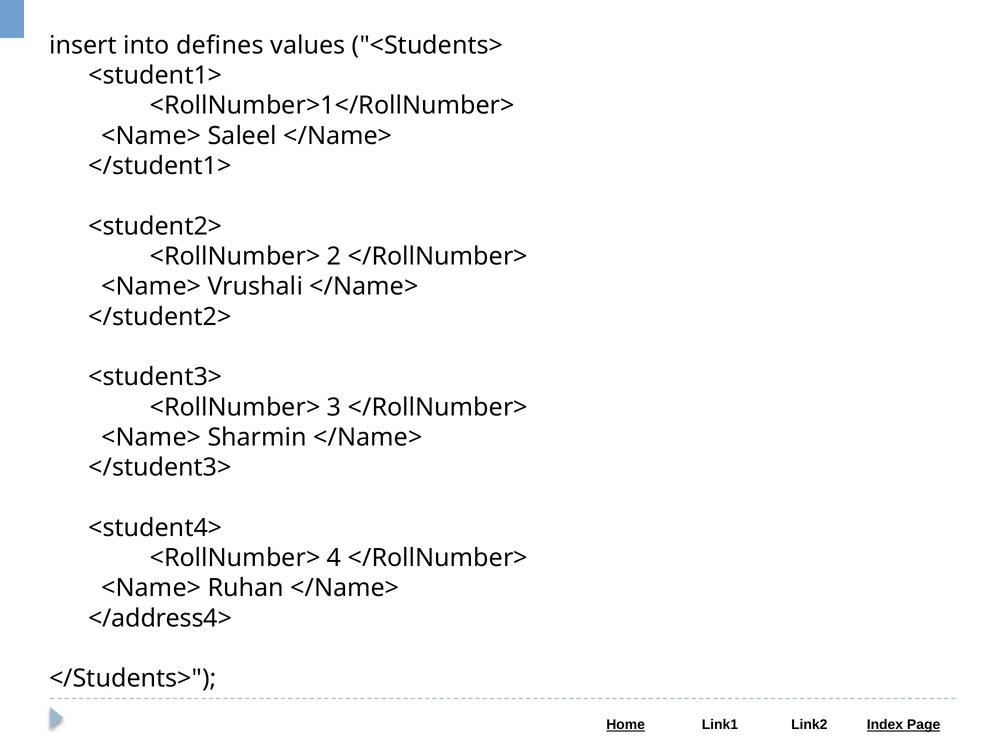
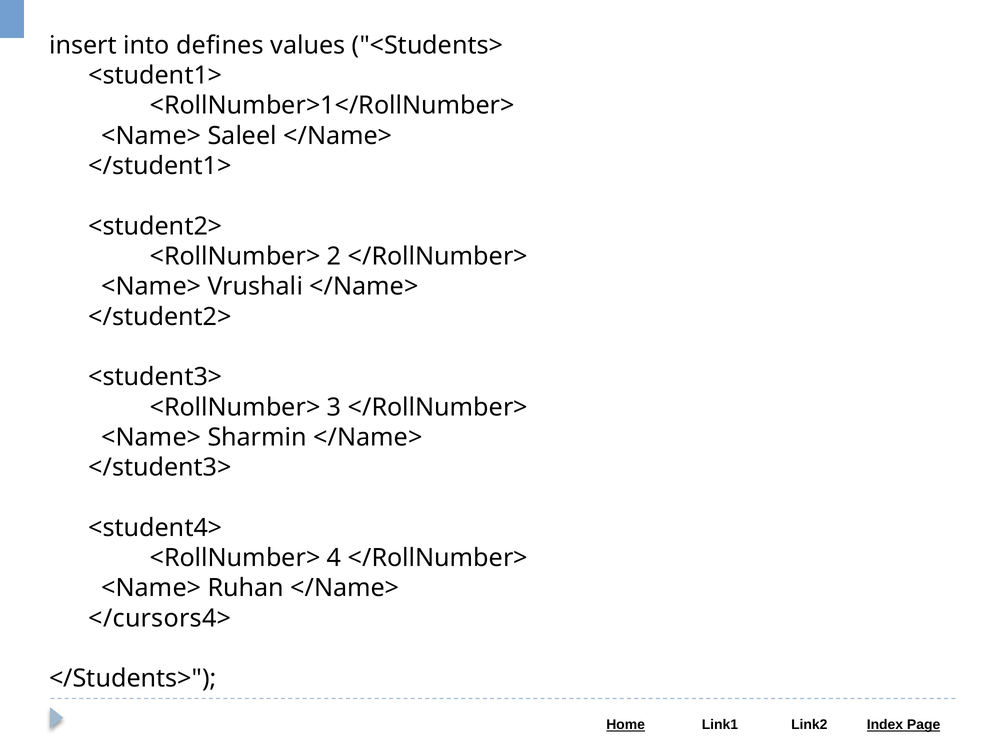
</address4>: </address4> -> </cursors4>
